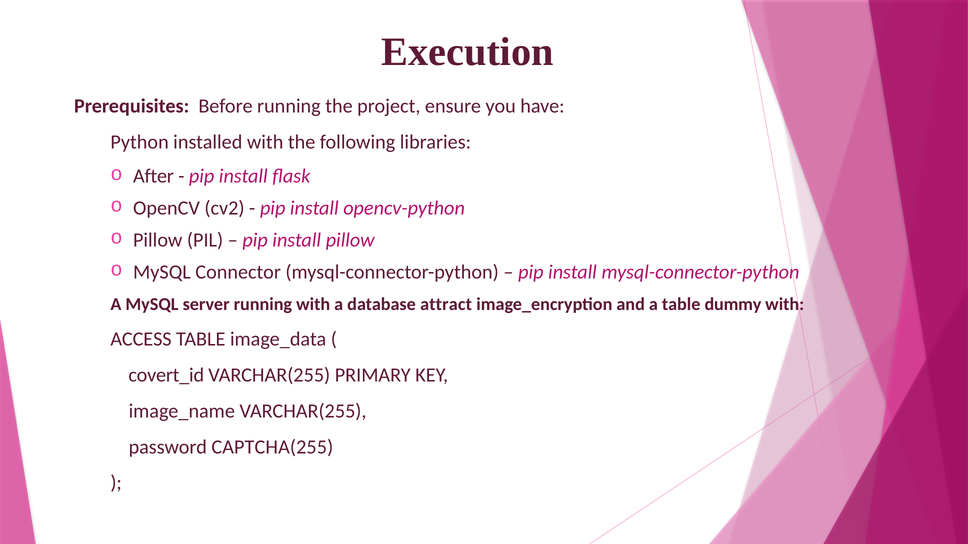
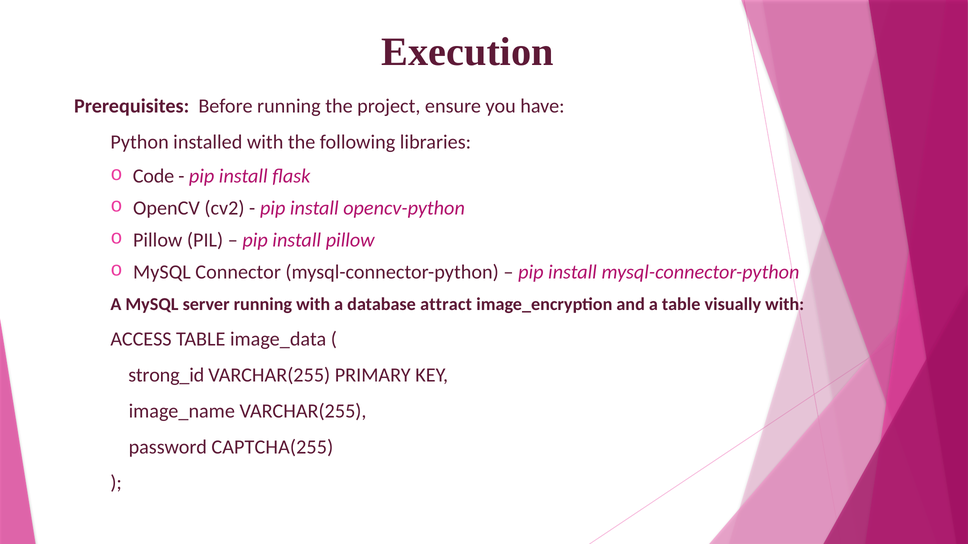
After: After -> Code
dummy: dummy -> visually
covert_id: covert_id -> strong_id
